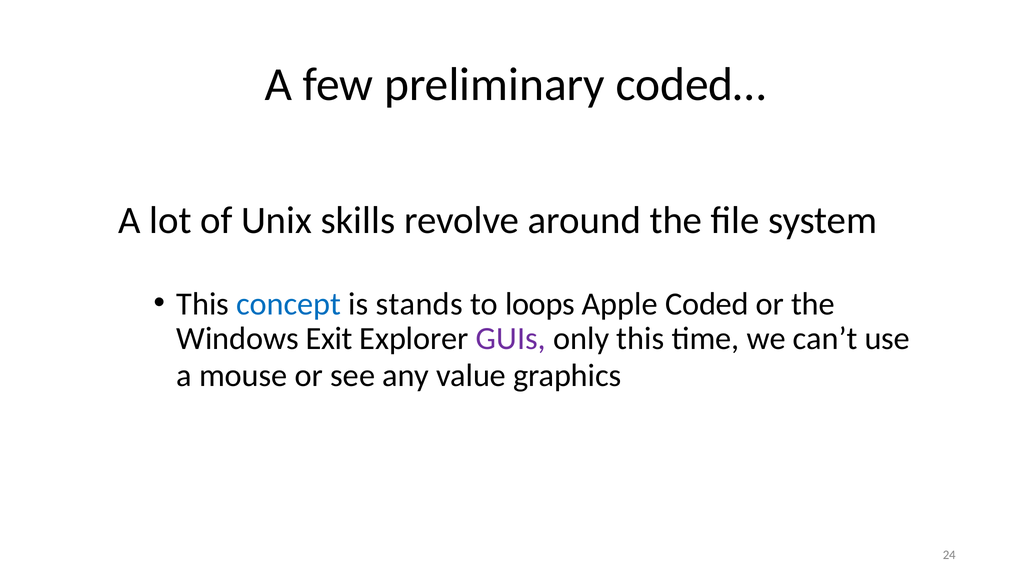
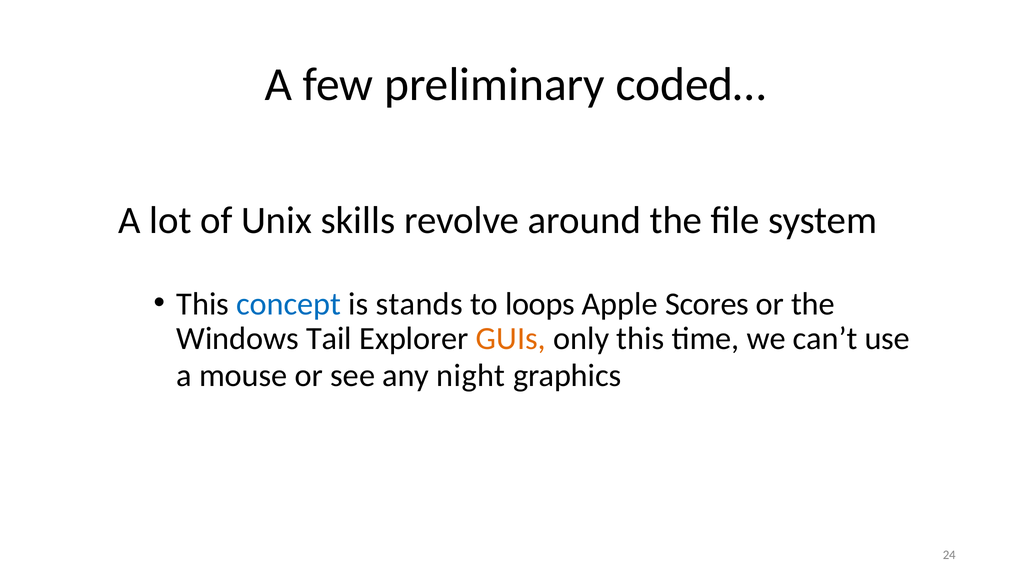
Coded: Coded -> Scores
Exit: Exit -> Tail
GUIs colour: purple -> orange
value: value -> night
